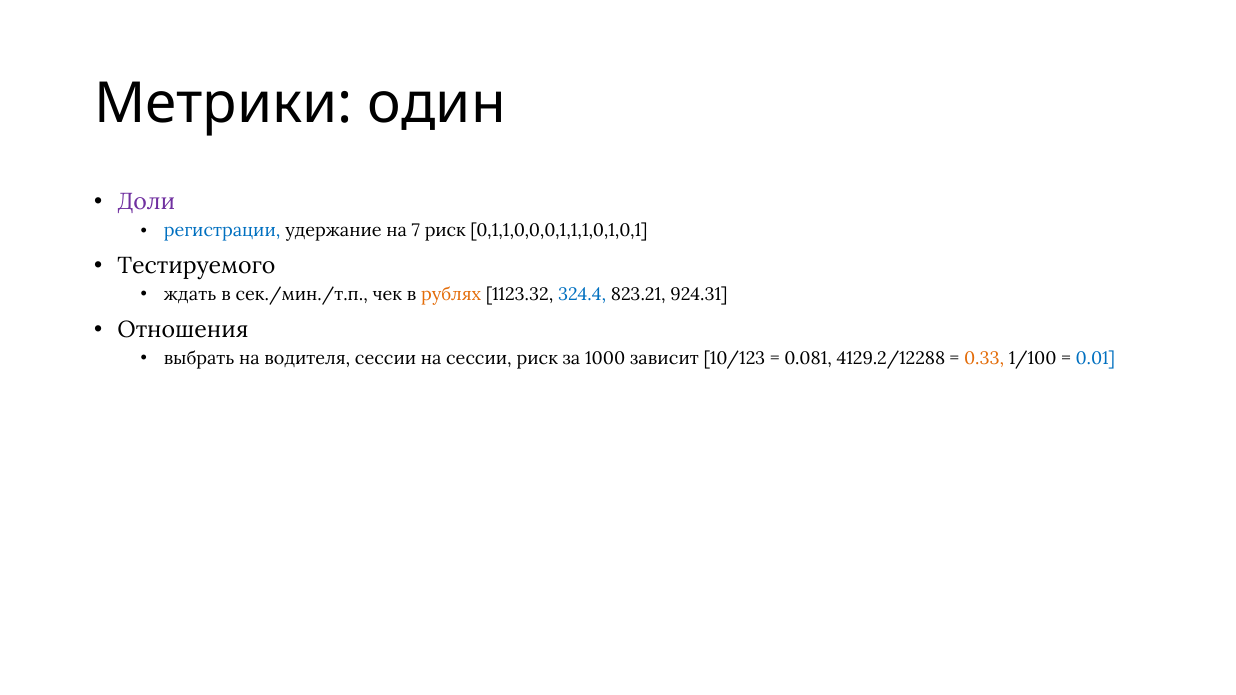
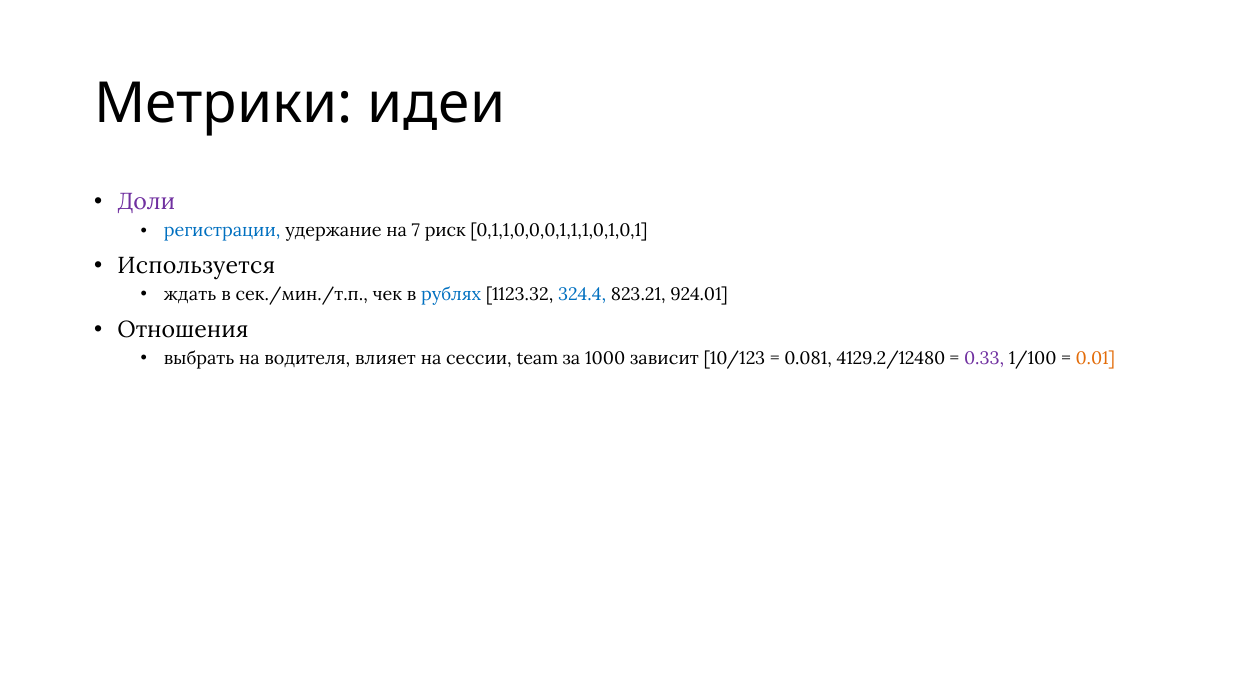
один: один -> идеи
Тестируемого: Тестируемого -> Используется
рублях colour: orange -> blue
924.31: 924.31 -> 924.01
водителя сессии: сессии -> влияет
сессии риск: риск -> team
4129.2/12288: 4129.2/12288 -> 4129.2/12480
0.33 colour: orange -> purple
0.01 colour: blue -> orange
